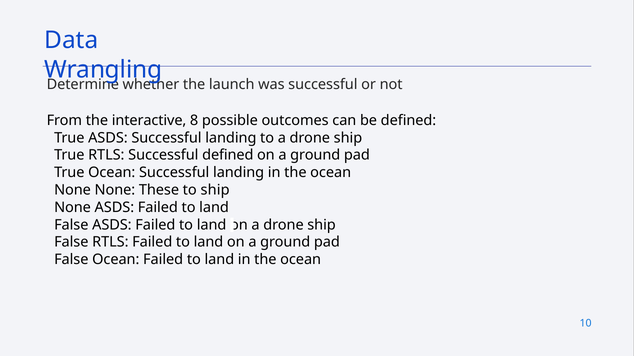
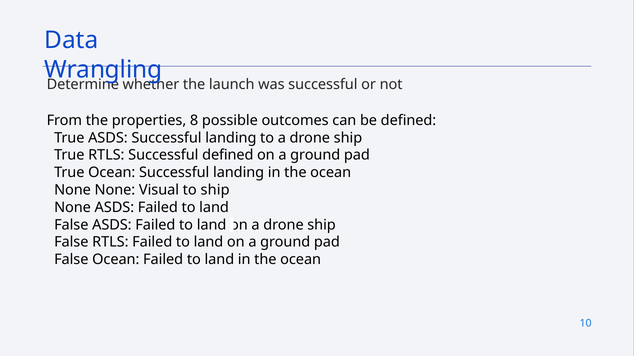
interactive: interactive -> properties
These: These -> Visual
